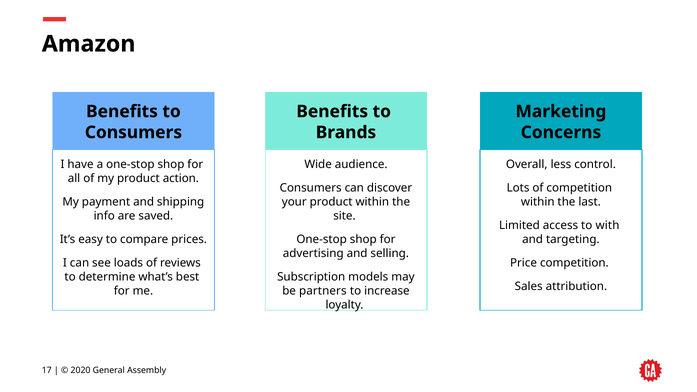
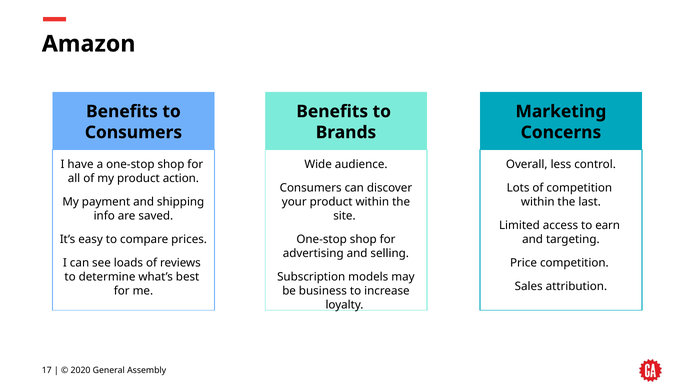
with: with -> earn
partners: partners -> business
